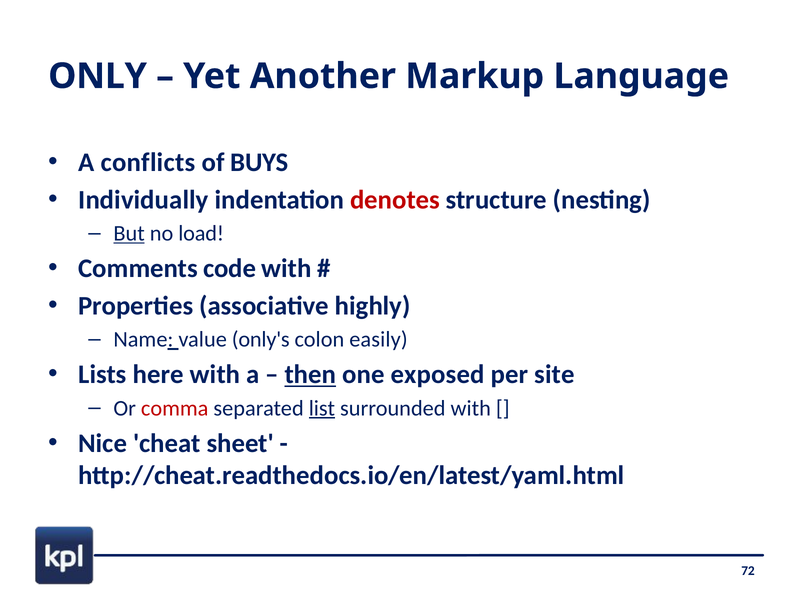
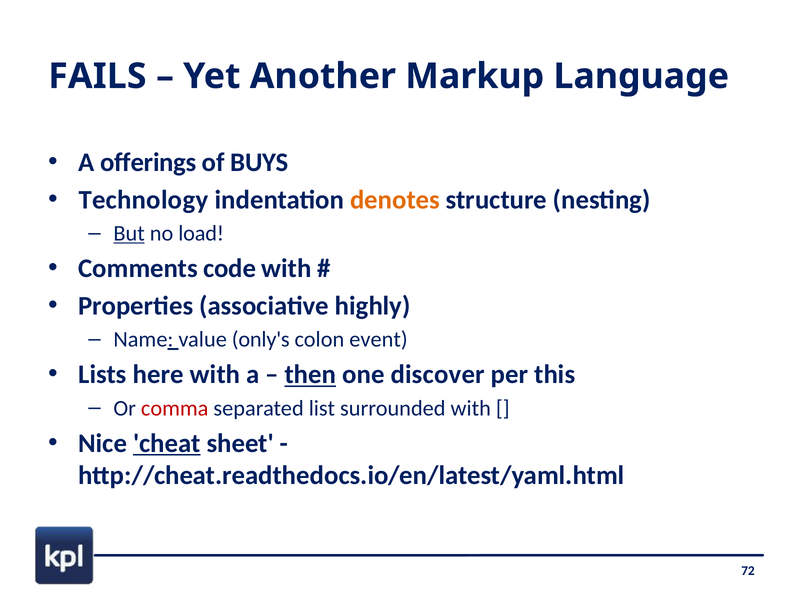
ONLY: ONLY -> FAILS
conflicts: conflicts -> offerings
Individually: Individually -> Technology
denotes colour: red -> orange
easily: easily -> event
exposed: exposed -> discover
site: site -> this
list underline: present -> none
cheat underline: none -> present
